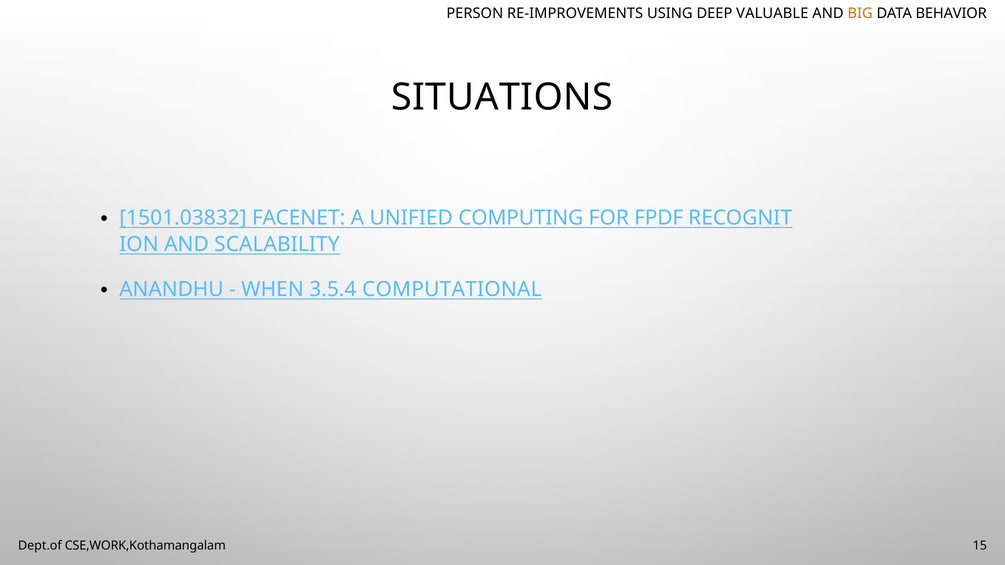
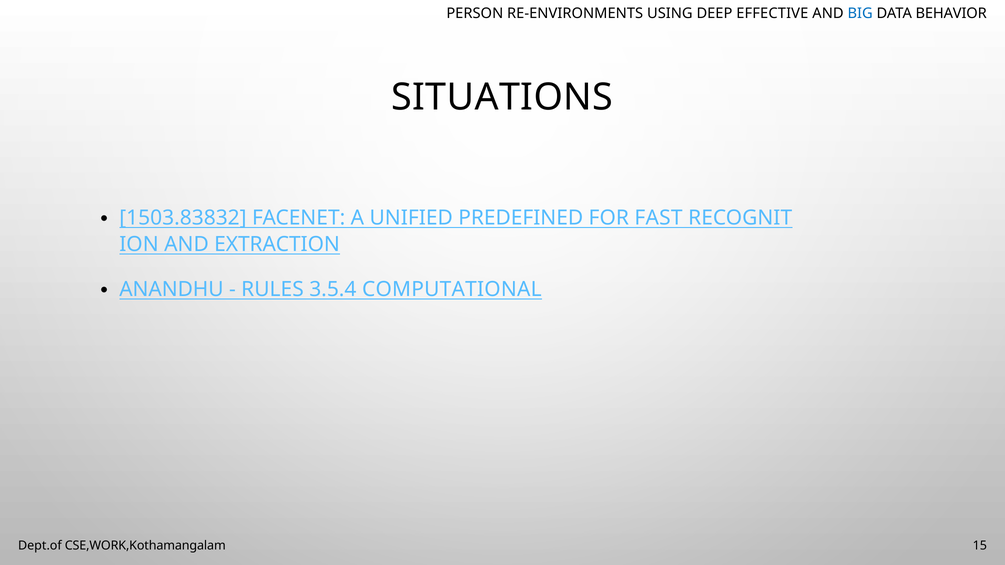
RE-IMPROVEMENTS: RE-IMPROVEMENTS -> RE-ENVIRONMENTS
VALUABLE: VALUABLE -> EFFECTIVE
BIG colour: orange -> blue
1501.03832: 1501.03832 -> 1503.83832
COMPUTING: COMPUTING -> PREDEFINED
FPDF: FPDF -> FAST
SCALABILITY: SCALABILITY -> EXTRACTION
WHEN: WHEN -> RULES
